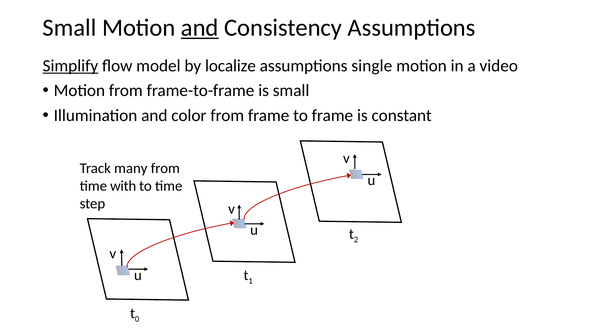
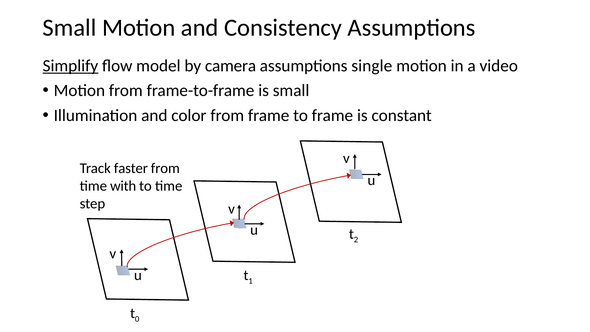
and at (200, 28) underline: present -> none
localize: localize -> camera
many: many -> faster
